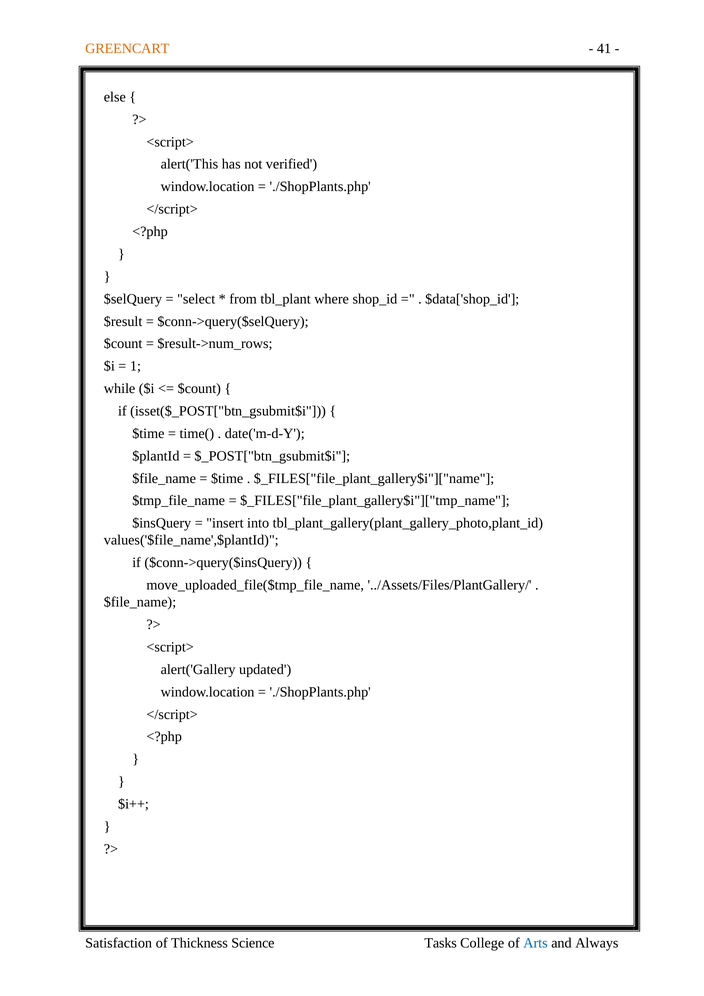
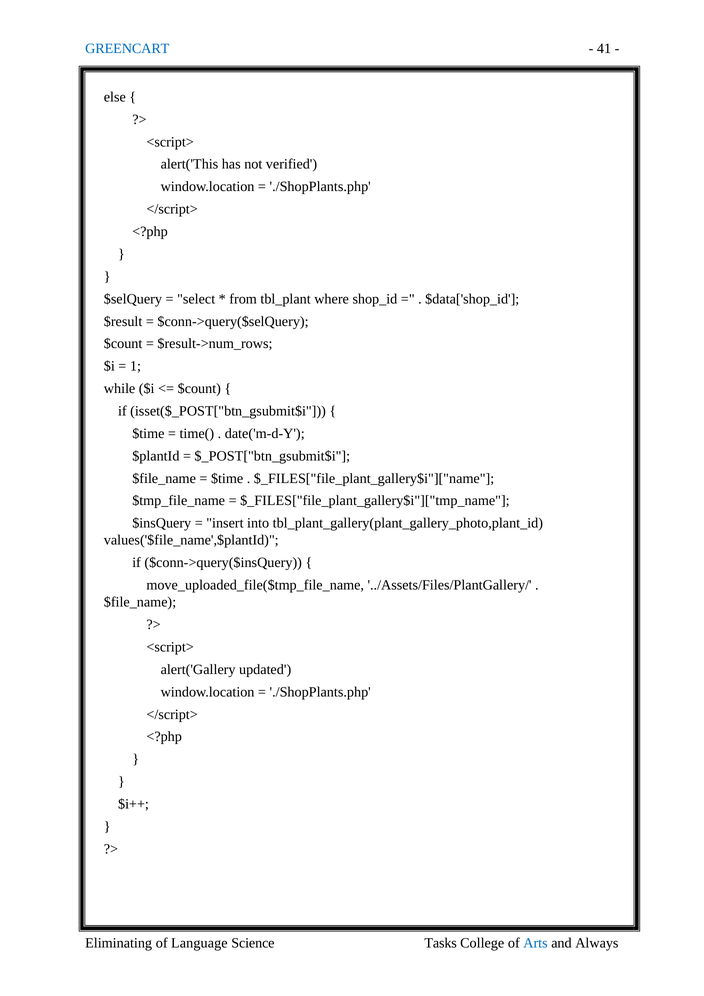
GREENCART colour: orange -> blue
Satisfaction: Satisfaction -> Eliminating
Thickness: Thickness -> Language
